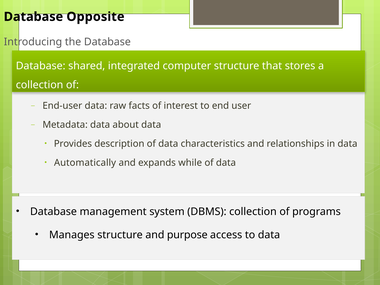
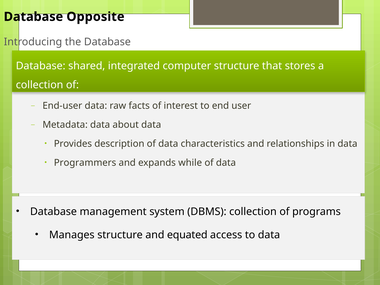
Automatically: Automatically -> Programmers
purpose: purpose -> equated
